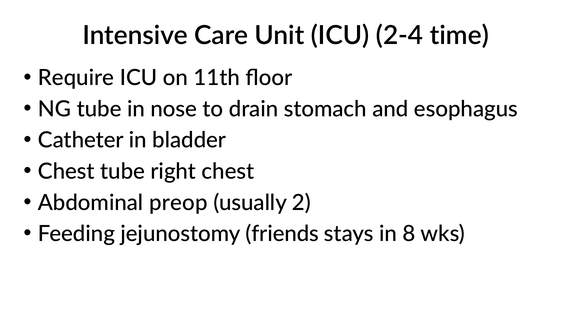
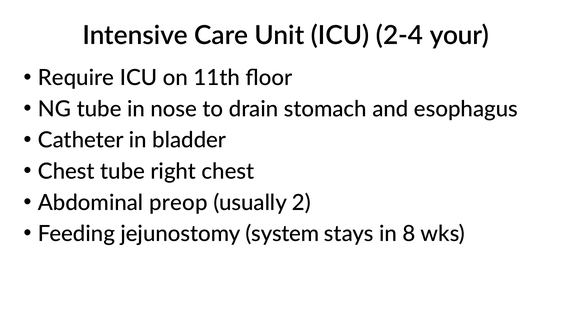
time: time -> your
friends: friends -> system
